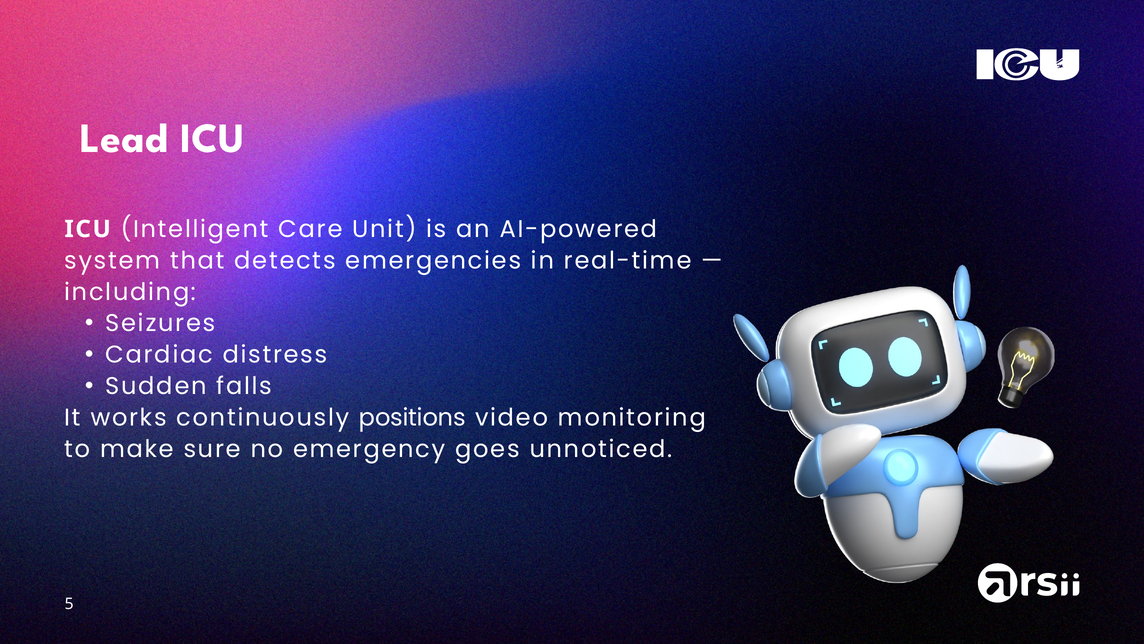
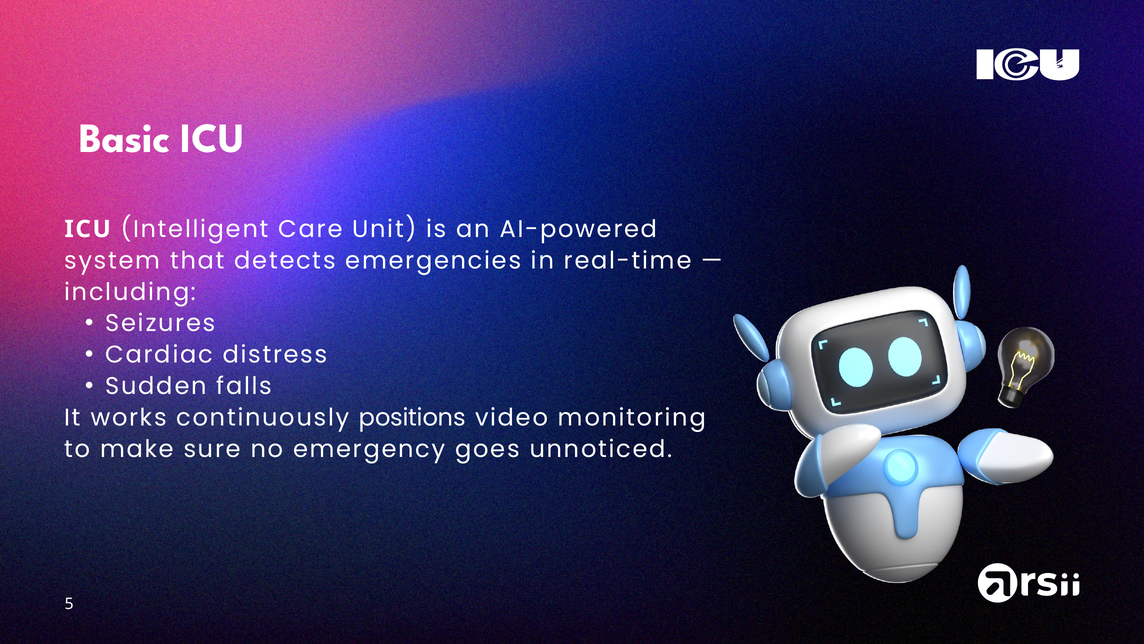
Lead: Lead -> Basic
